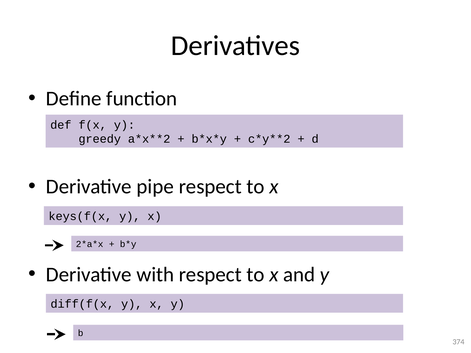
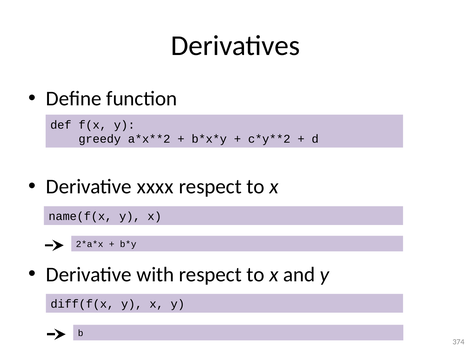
pipe: pipe -> xxxx
keys(f(x: keys(f(x -> name(f(x
